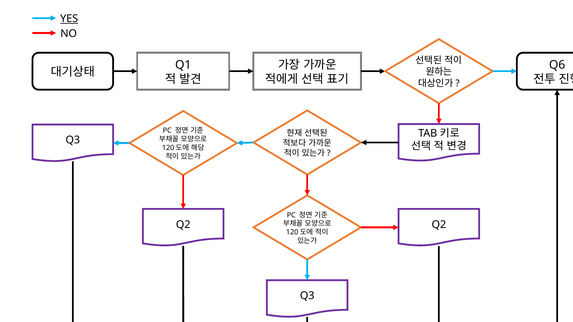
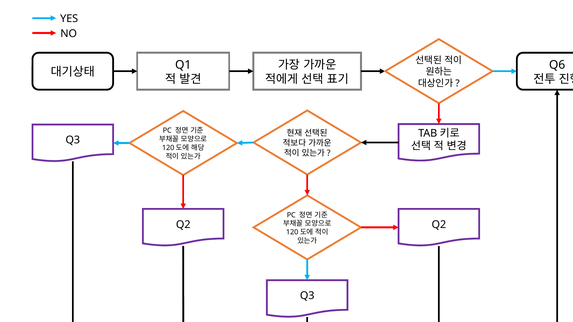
YES underline: present -> none
